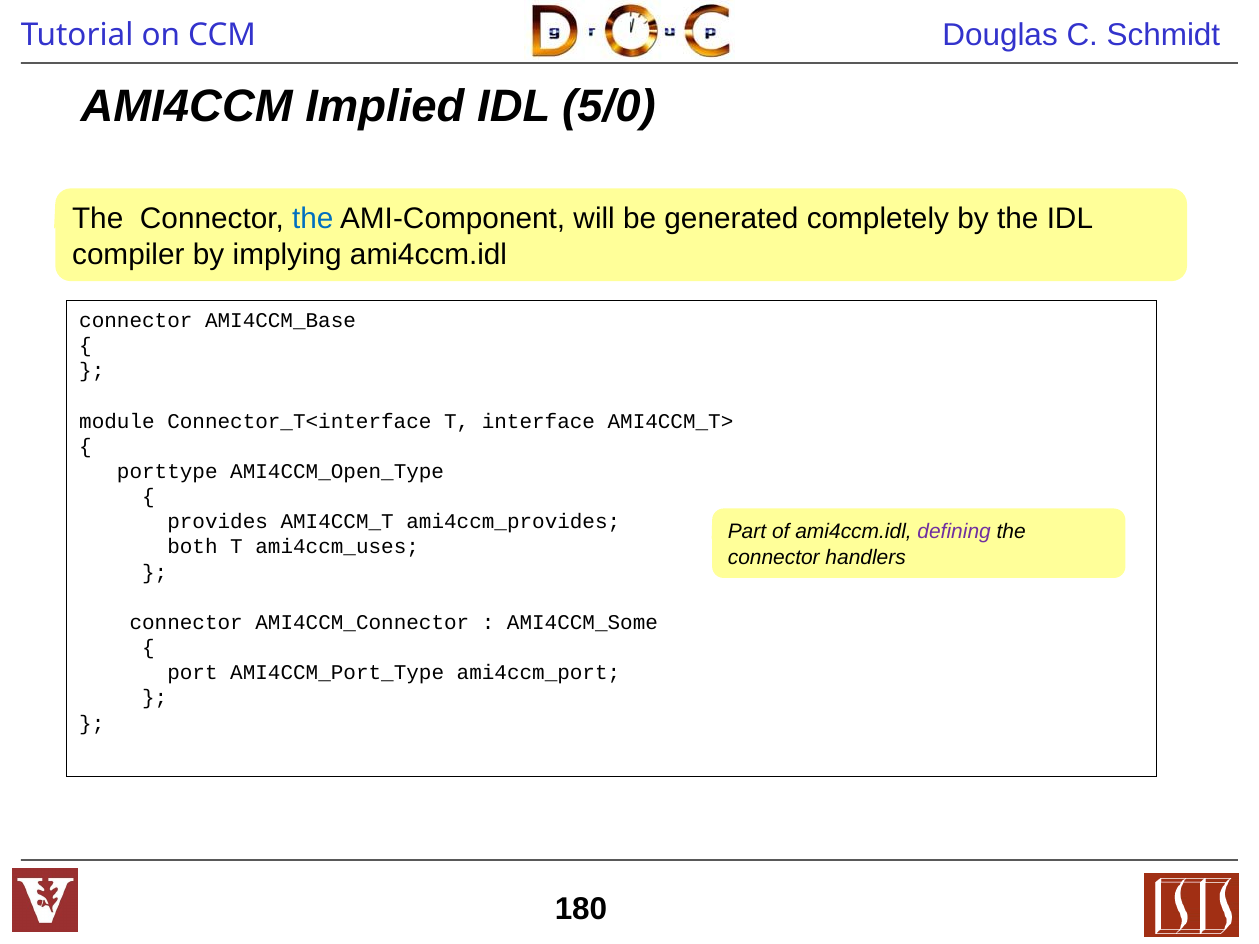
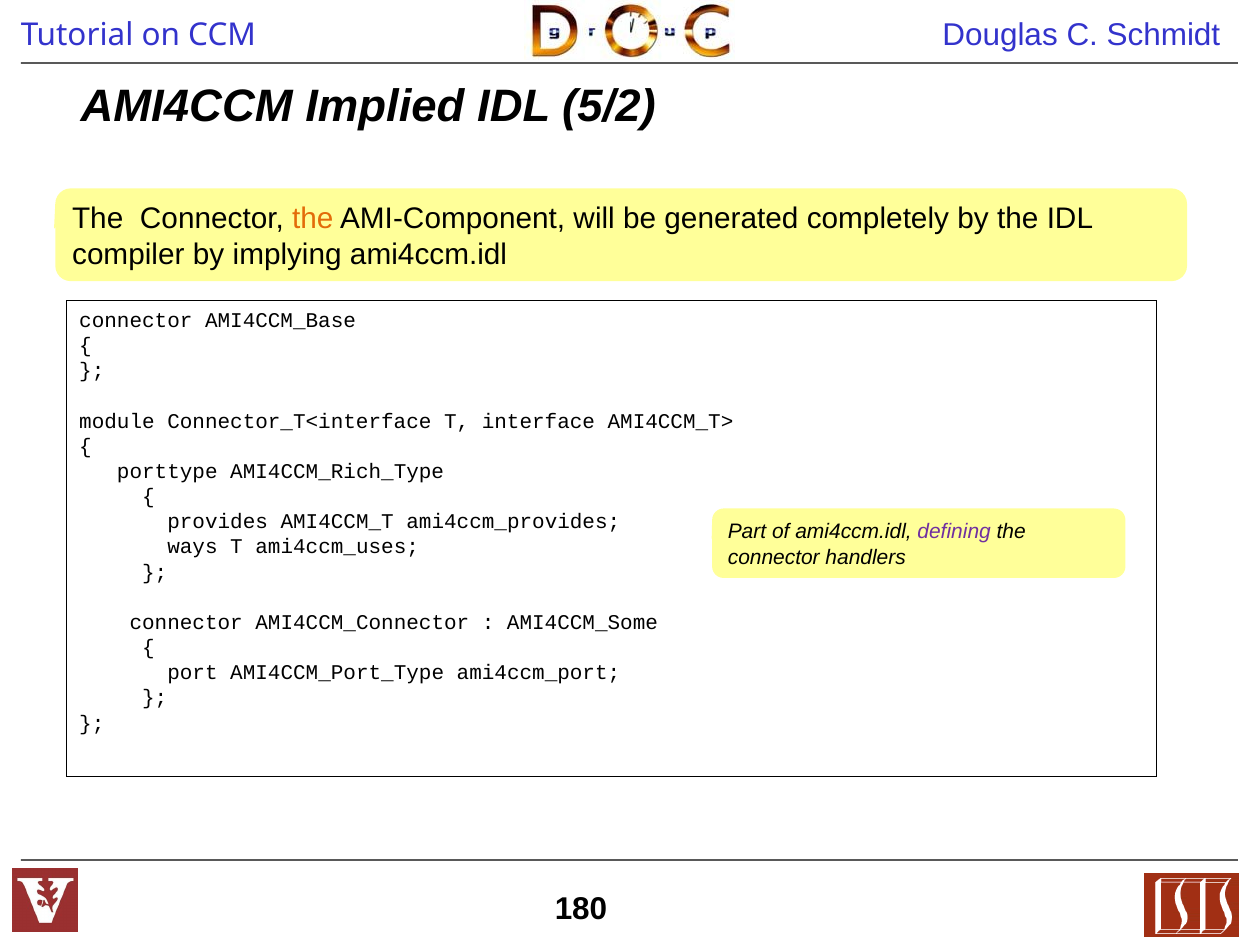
5/0: 5/0 -> 5/2
the at (313, 219) colour: blue -> orange
AMI4CCM_Open_Type: AMI4CCM_Open_Type -> AMI4CCM_Rich_Type
both: both -> ways
